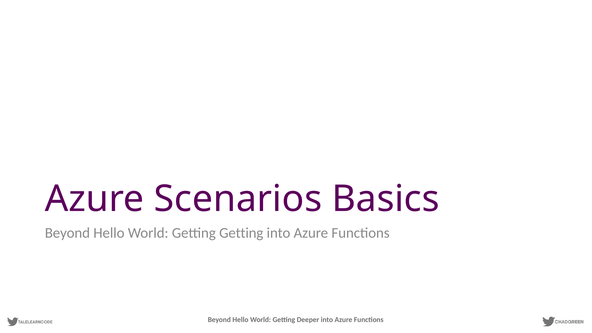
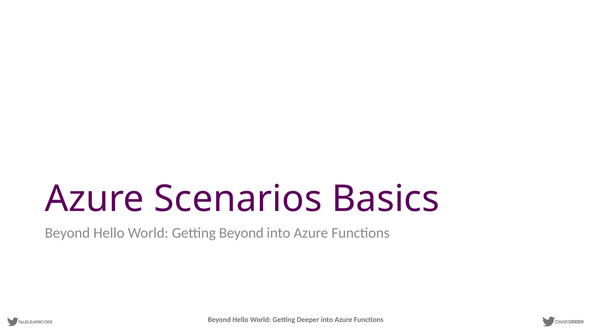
Getting Getting: Getting -> Beyond
